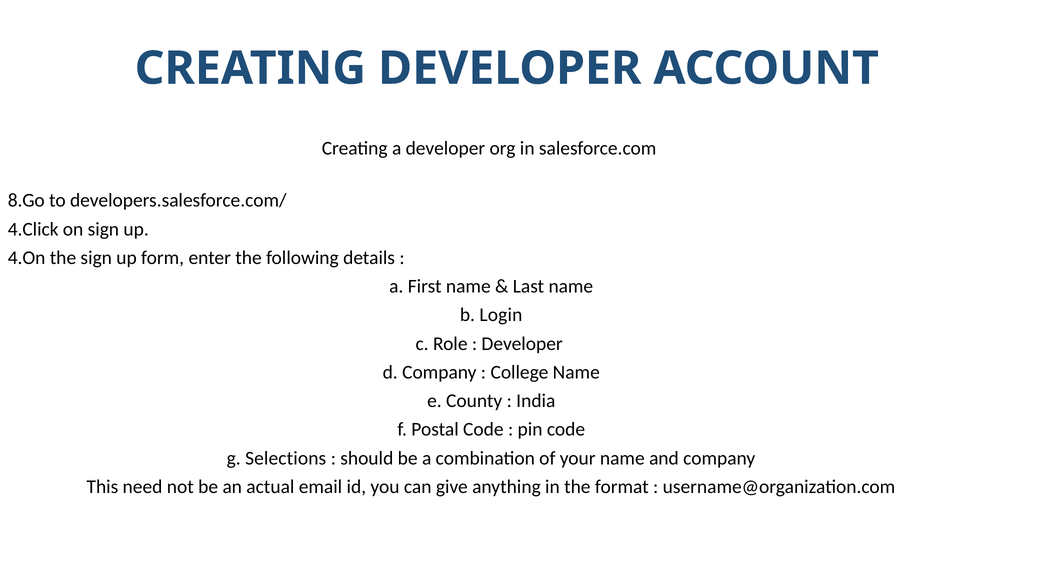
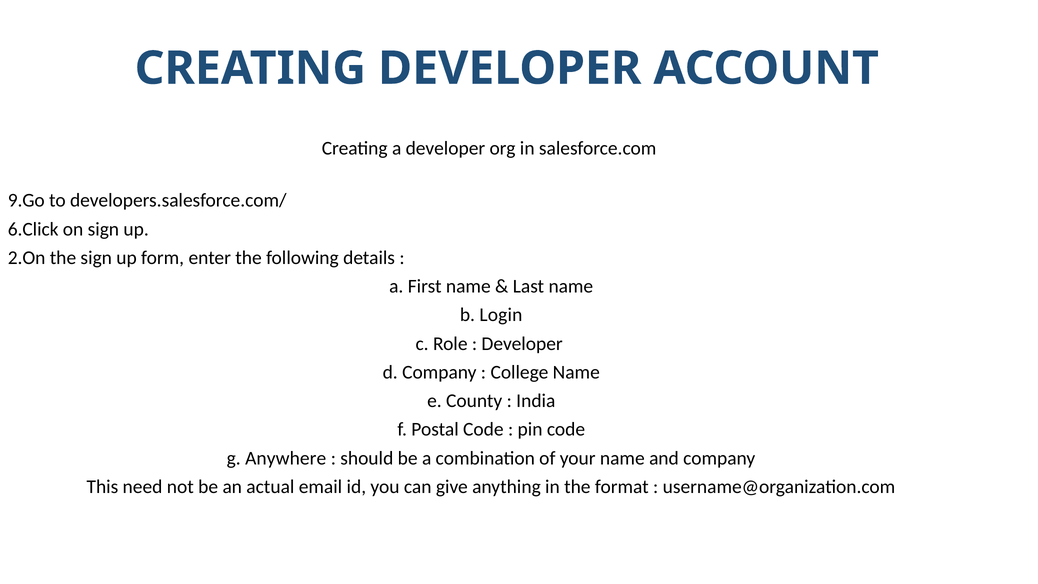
8.Go: 8.Go -> 9.Go
4.Click: 4.Click -> 6.Click
4.On: 4.On -> 2.On
Selections: Selections -> Anywhere
